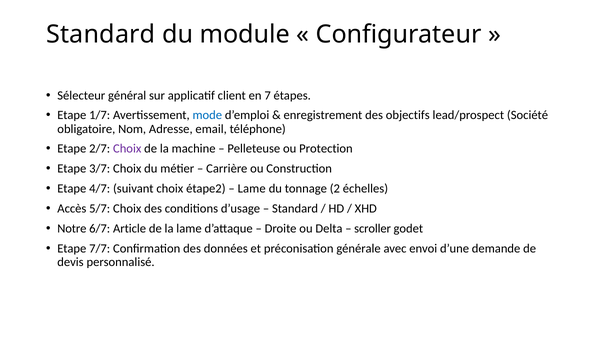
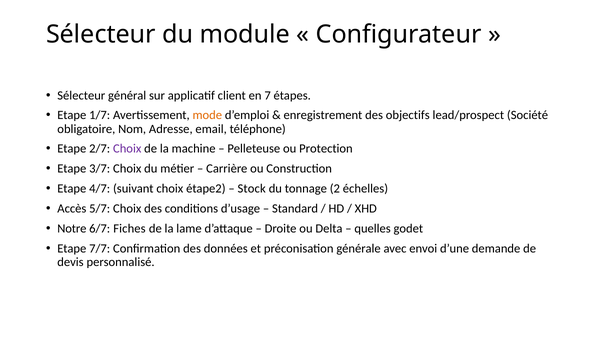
Standard at (101, 35): Standard -> Sélecteur
mode colour: blue -> orange
Lame at (252, 189): Lame -> Stock
Article: Article -> Fiches
scroller: scroller -> quelles
